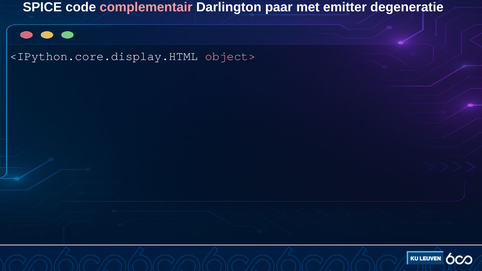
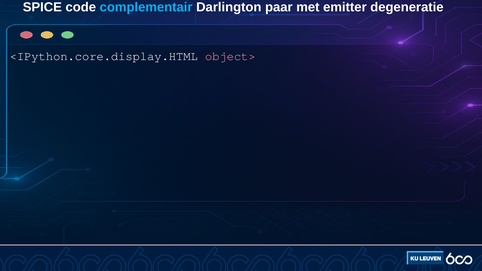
complementair colour: pink -> light blue
